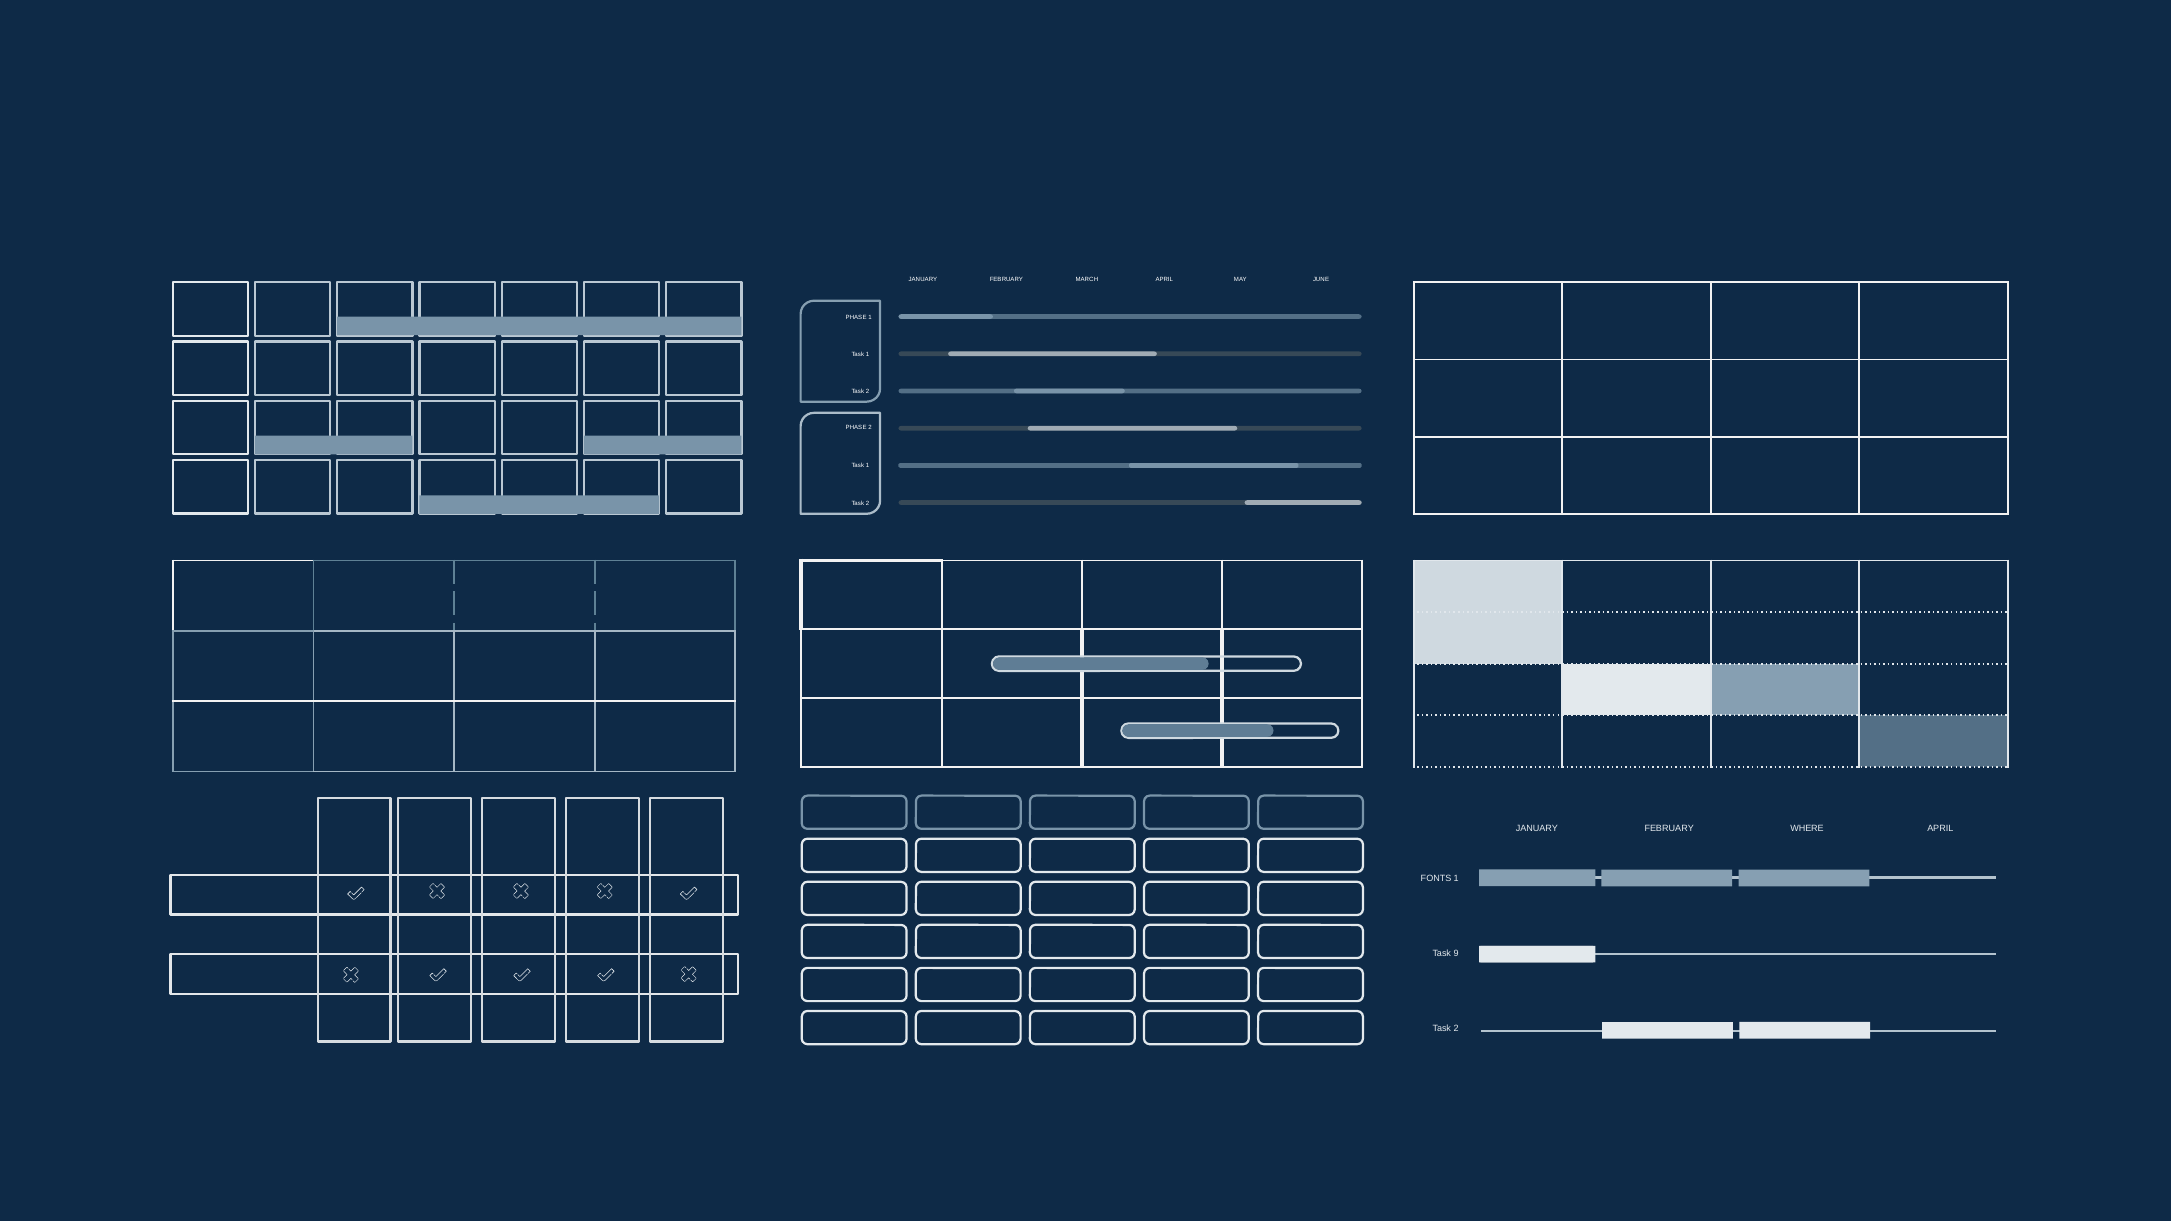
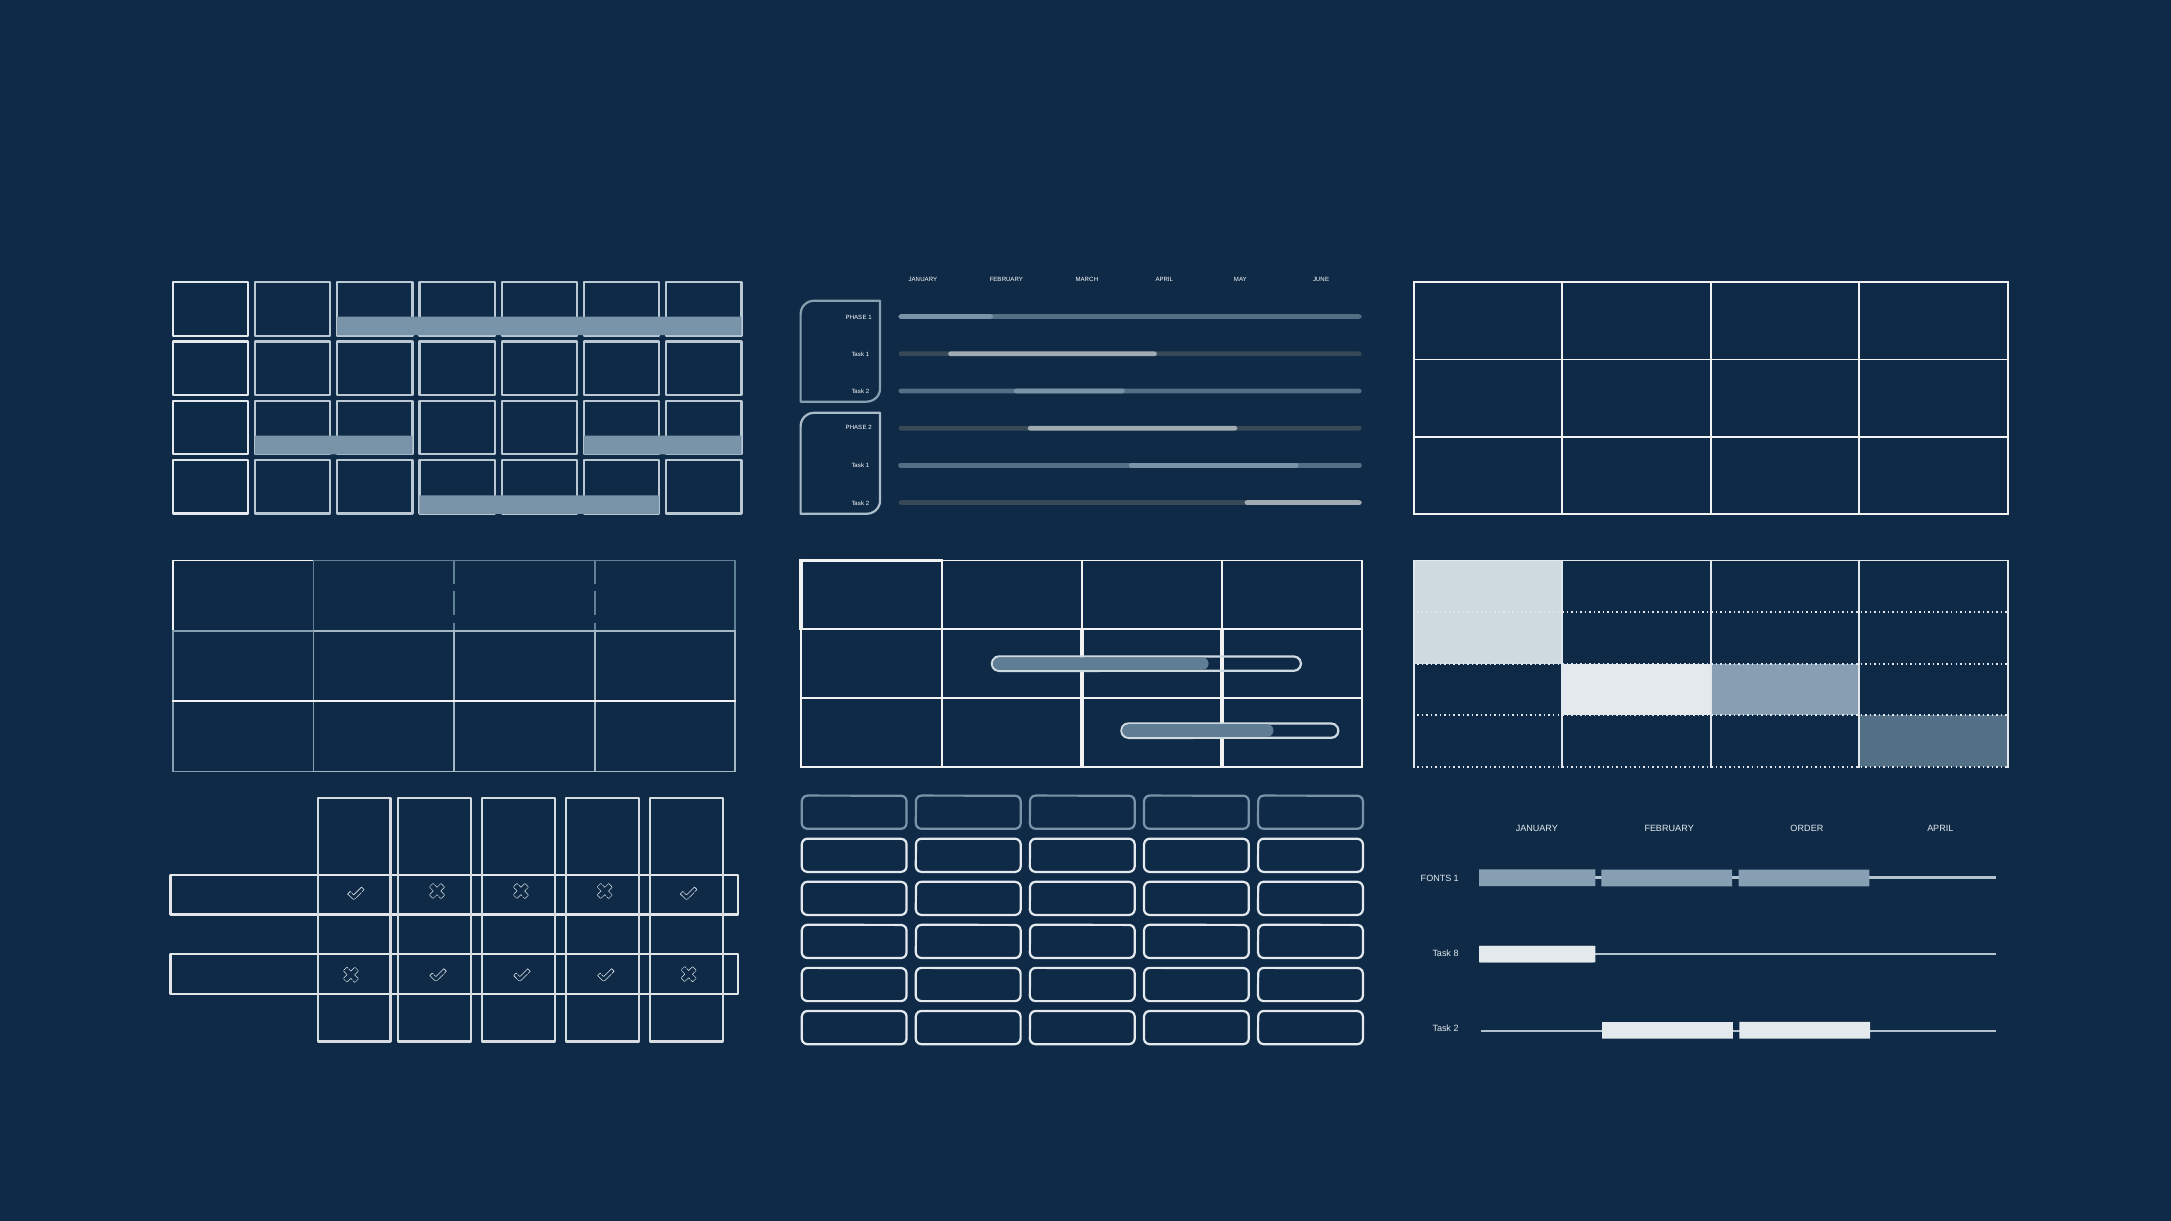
WHERE: WHERE -> ORDER
9: 9 -> 8
